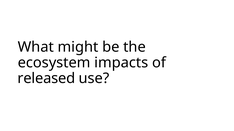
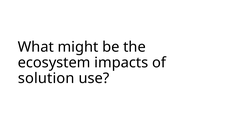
released: released -> solution
